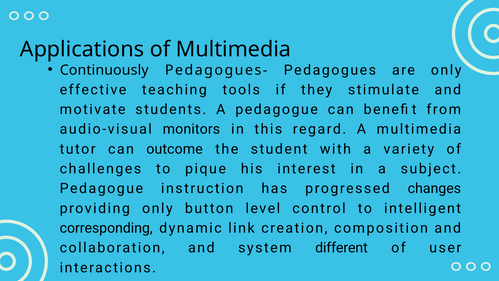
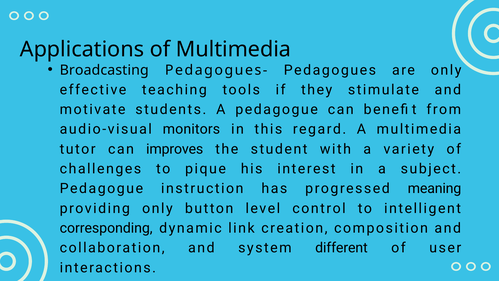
Continuously: Continuously -> Broadcasting
outcome: outcome -> improves
changes: changes -> meaning
